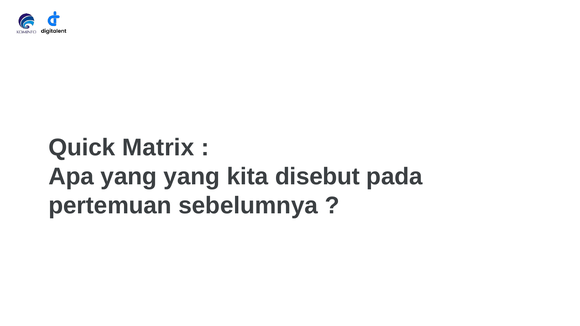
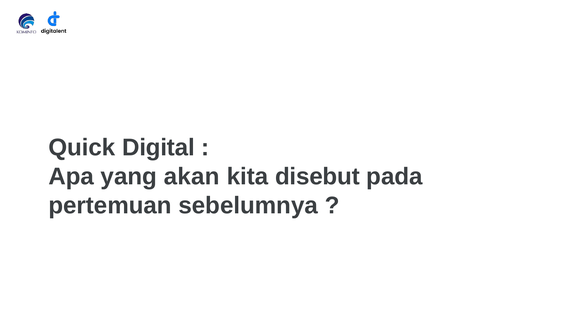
Matrix: Matrix -> Digital
yang yang: yang -> akan
